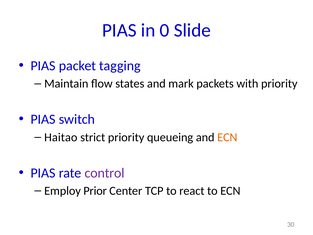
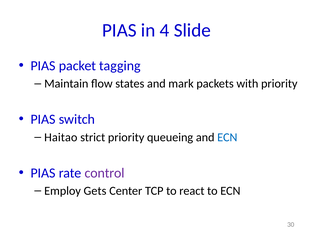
0: 0 -> 4
ECN at (227, 137) colour: orange -> blue
Prior: Prior -> Gets
